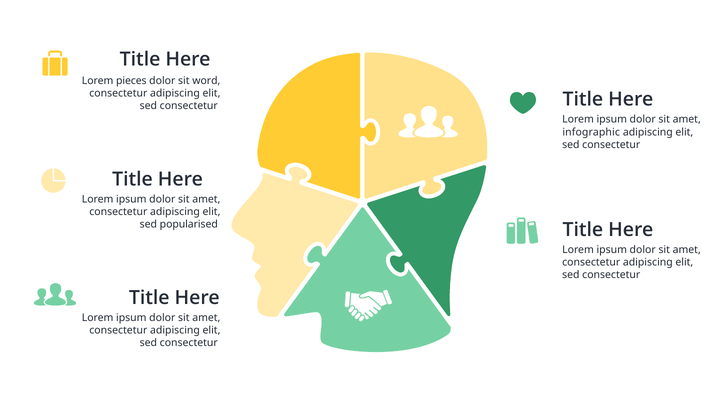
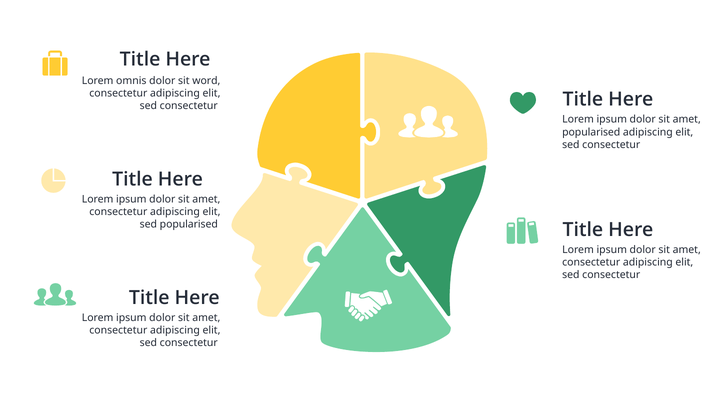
pieces: pieces -> omnis
infographic at (591, 132): infographic -> popularised
